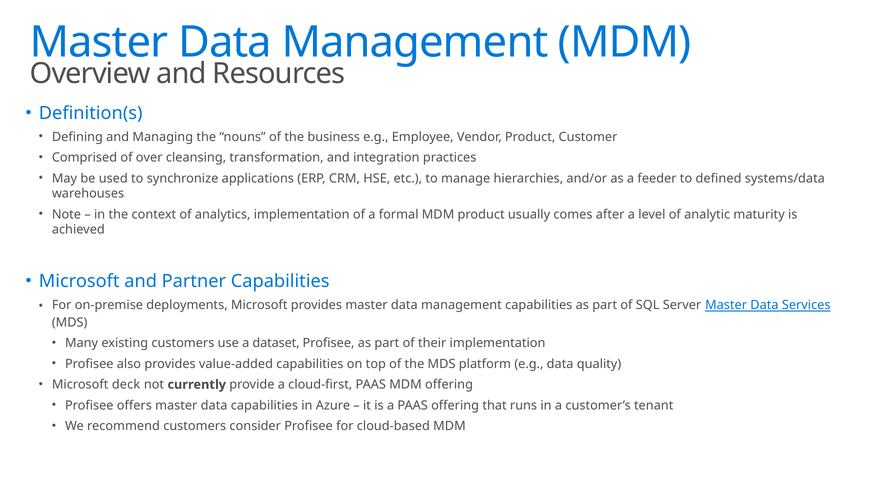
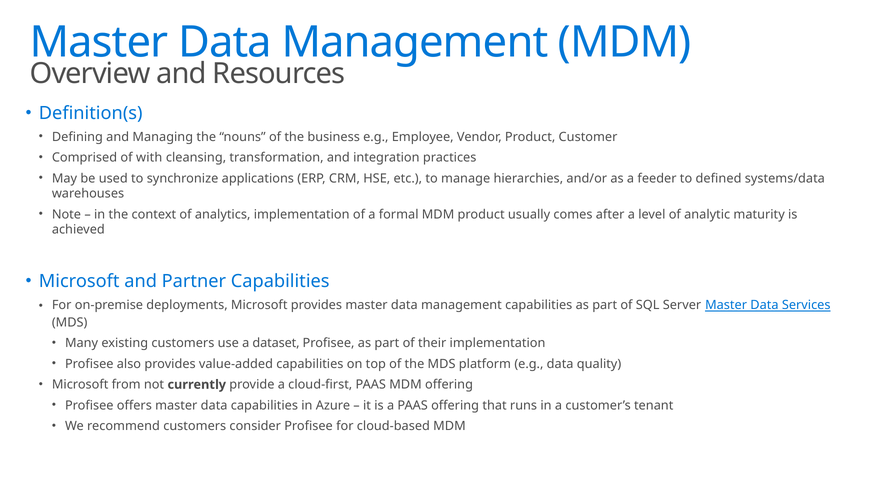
over: over -> with
deck: deck -> from
